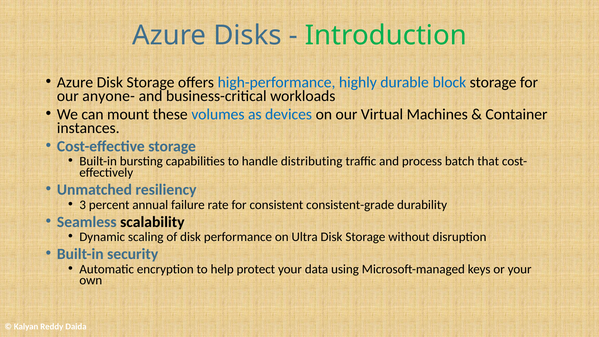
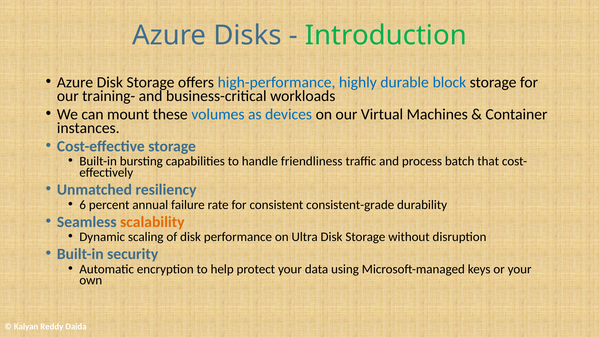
anyone-: anyone- -> training-
distributing: distributing -> friendliness
3: 3 -> 6
scalability colour: black -> orange
